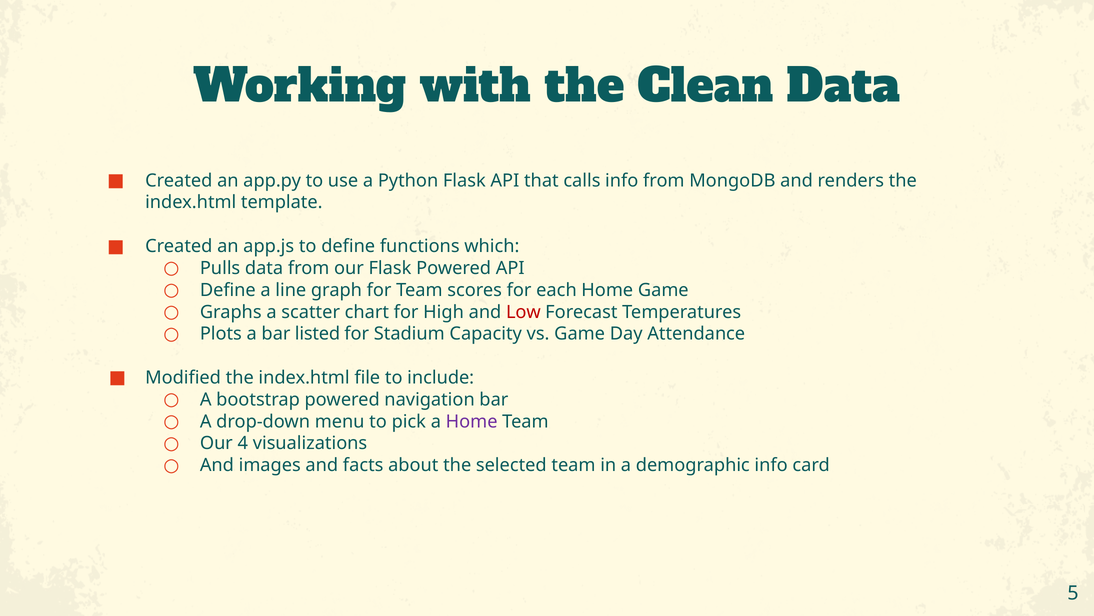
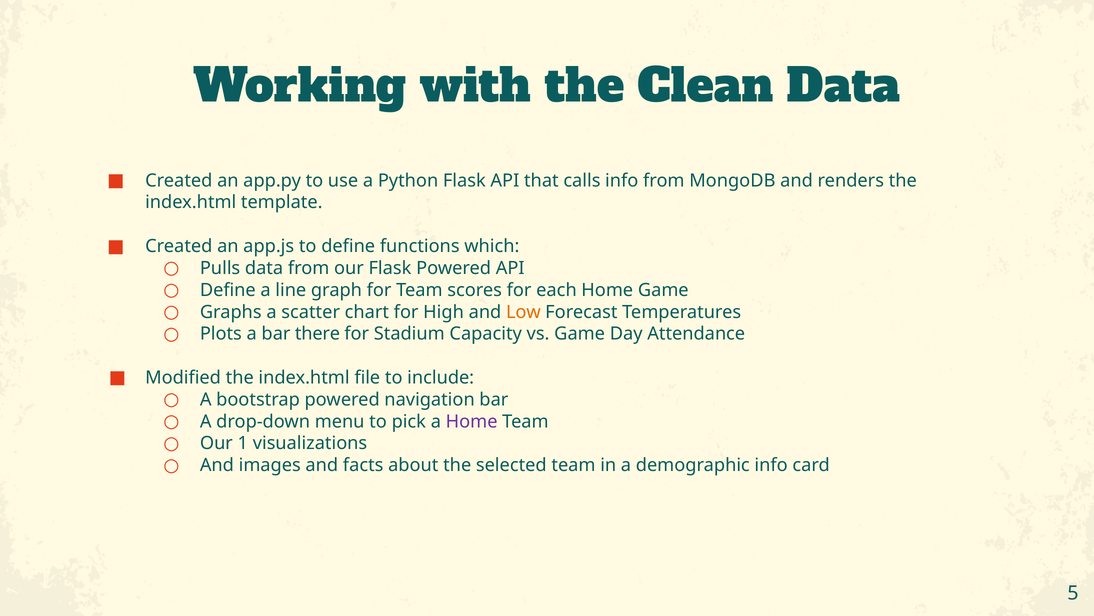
Low colour: red -> orange
listed: listed -> there
4: 4 -> 1
